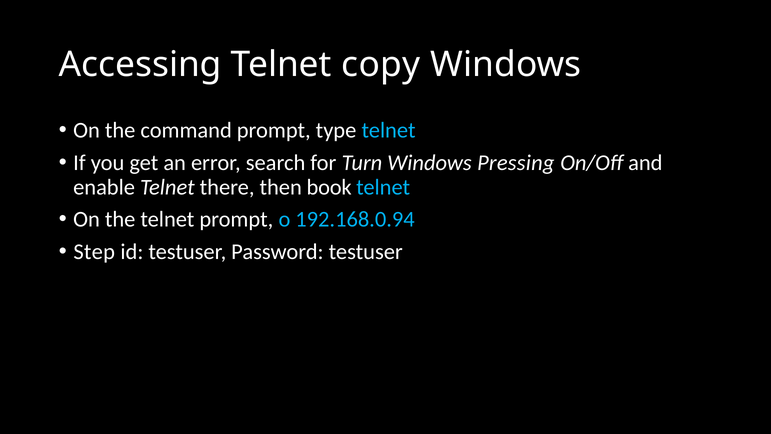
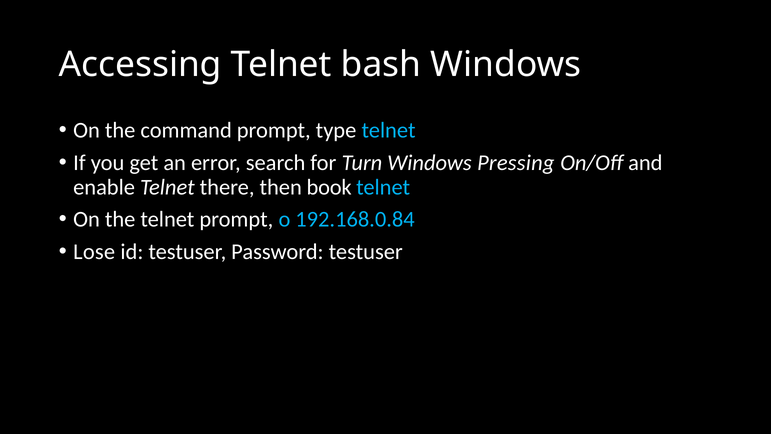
copy: copy -> bash
192.168.0.94: 192.168.0.94 -> 192.168.0.84
Step: Step -> Lose
